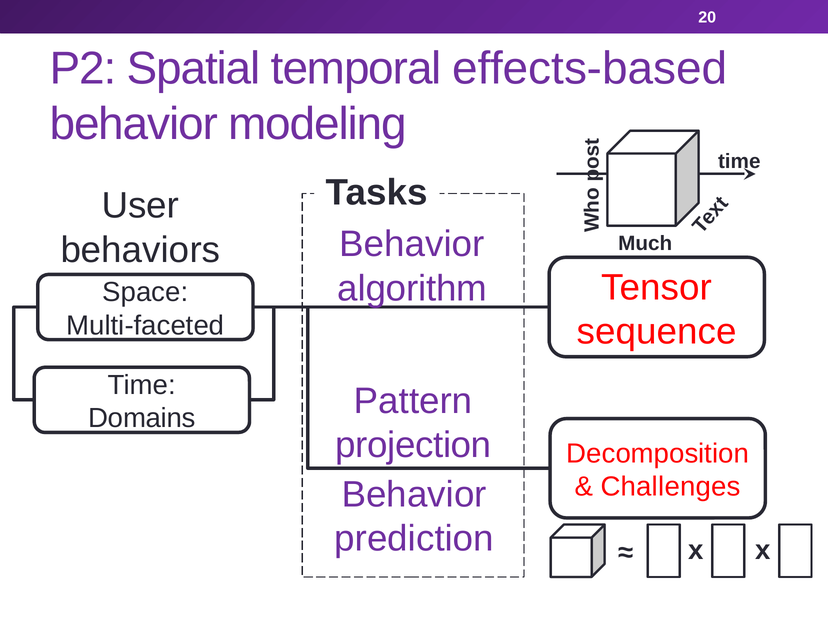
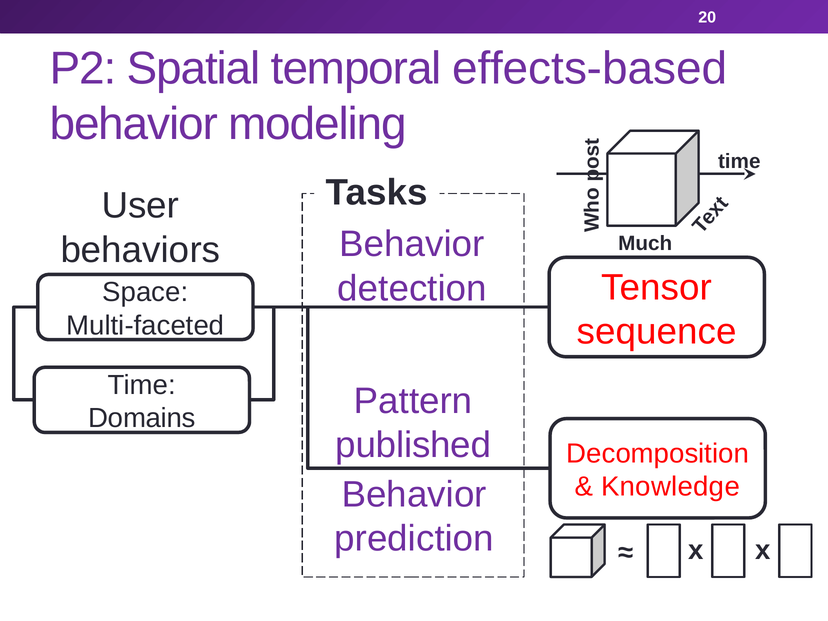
algorithm: algorithm -> detection
projection: projection -> published
Challenges: Challenges -> Knowledge
